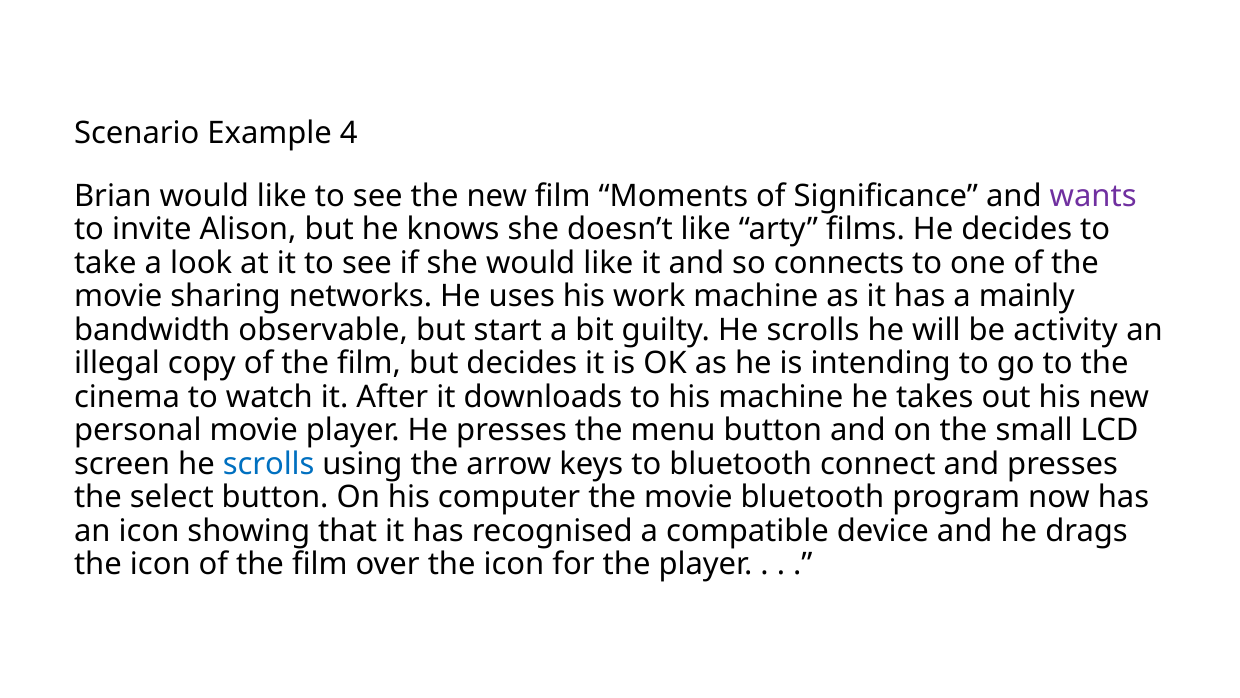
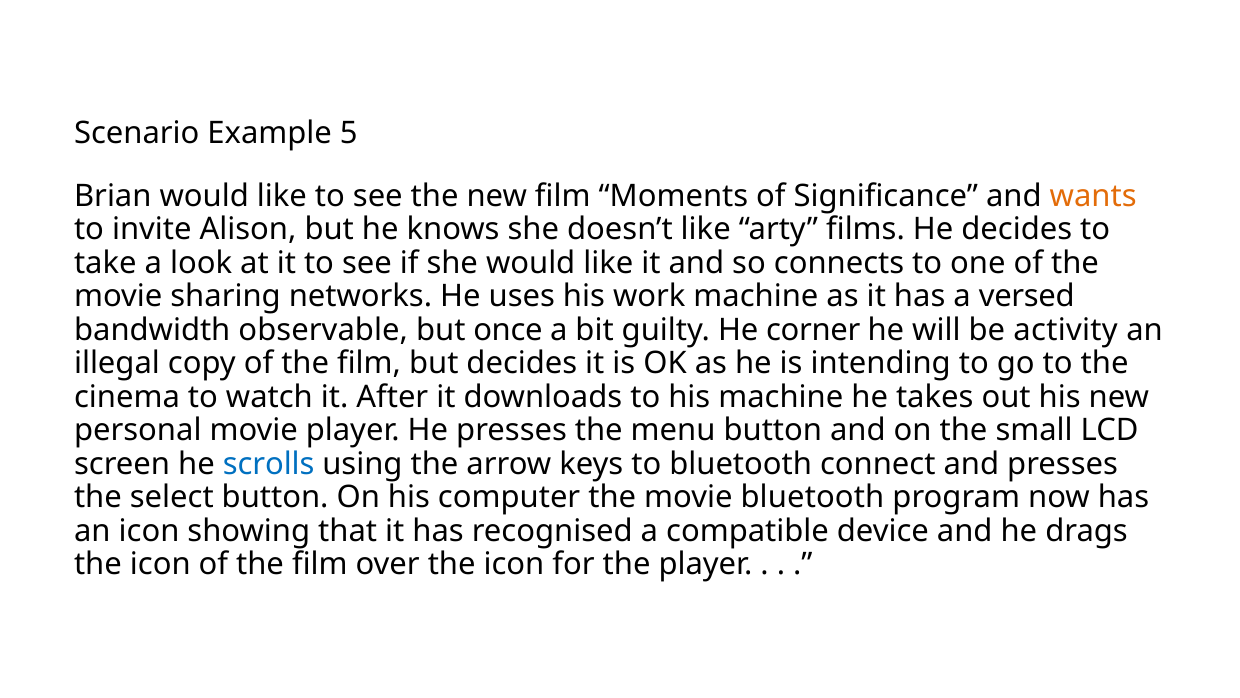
4: 4 -> 5
wants colour: purple -> orange
mainly: mainly -> versed
start: start -> once
guilty He scrolls: scrolls -> corner
